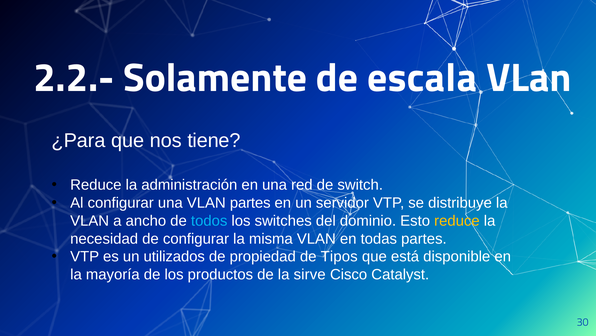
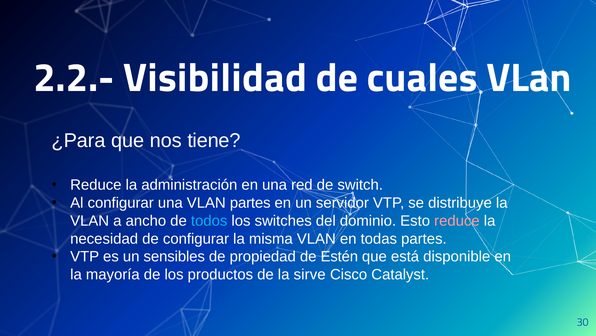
Solamente: Solamente -> Visibilidad
escala: escala -> cuales
reduce at (457, 220) colour: yellow -> pink
utilizados: utilizados -> sensibles
Tipos: Tipos -> Estén
